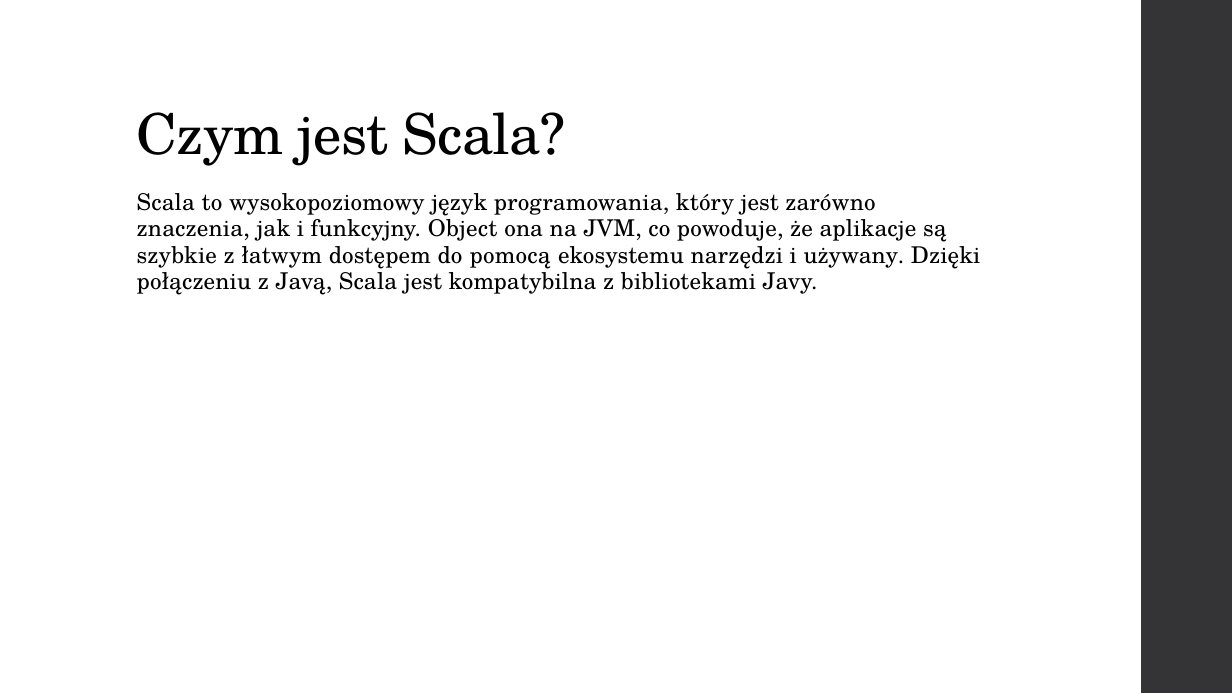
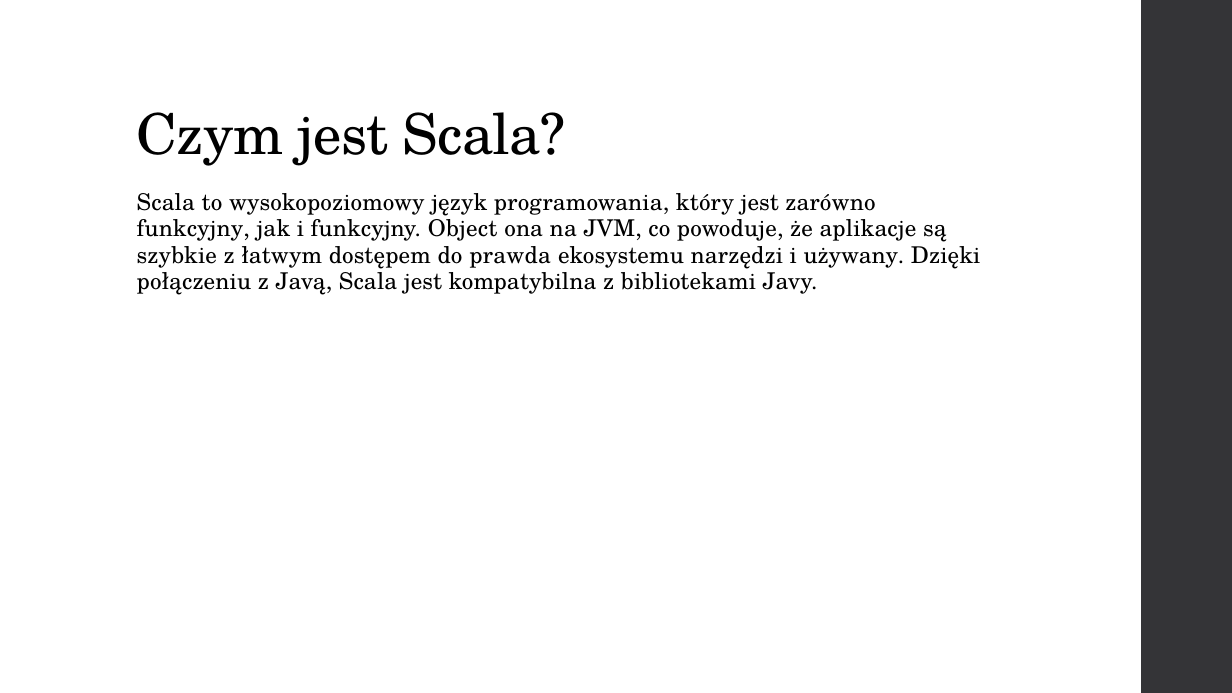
znaczenia at (193, 229): znaczenia -> funkcyjny
pomocą: pomocą -> prawda
